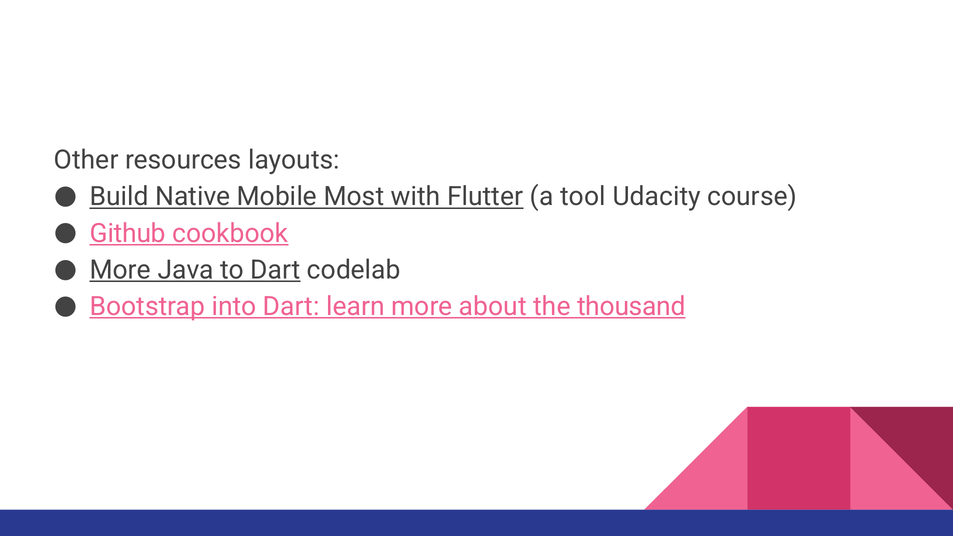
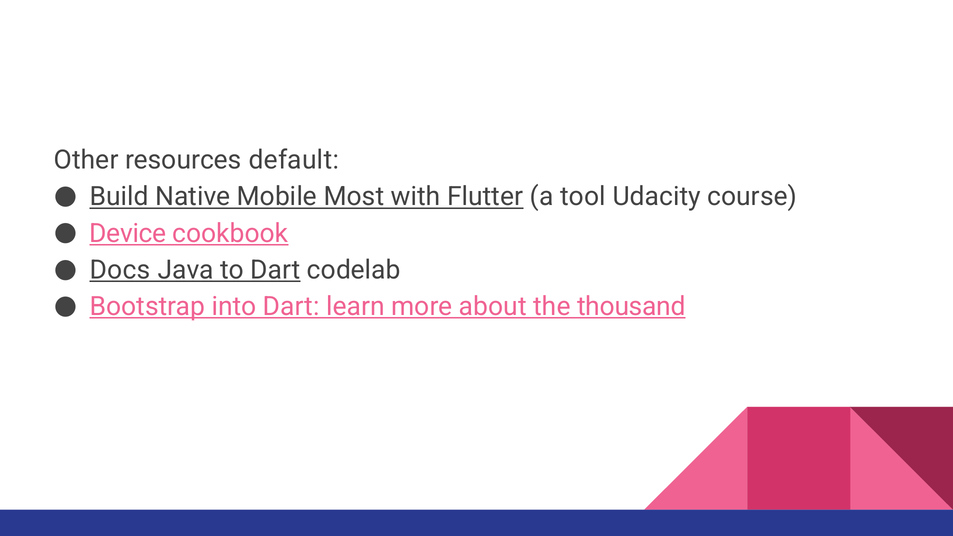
layouts: layouts -> default
Github: Github -> Device
More at (120, 270): More -> Docs
